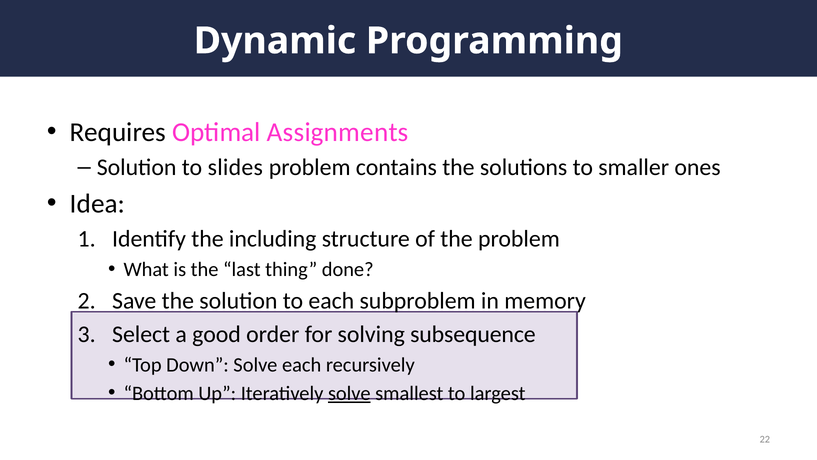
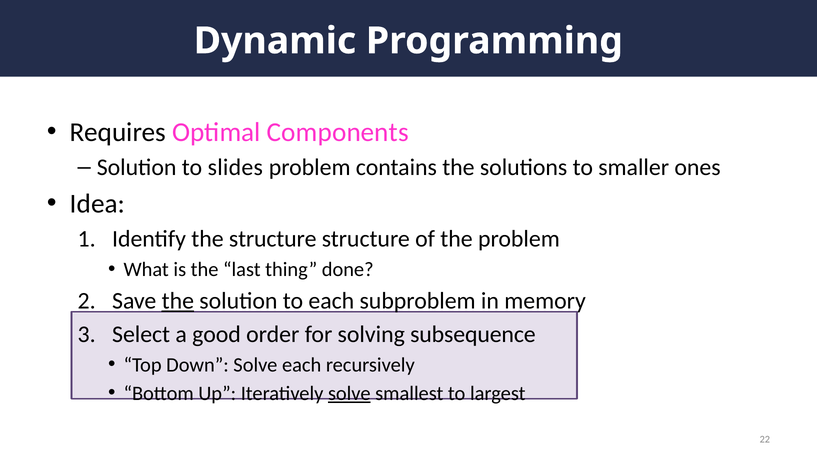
Assignments: Assignments -> Components
the including: including -> structure
the at (178, 301) underline: none -> present
